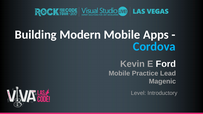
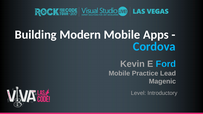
Ford colour: white -> light blue
